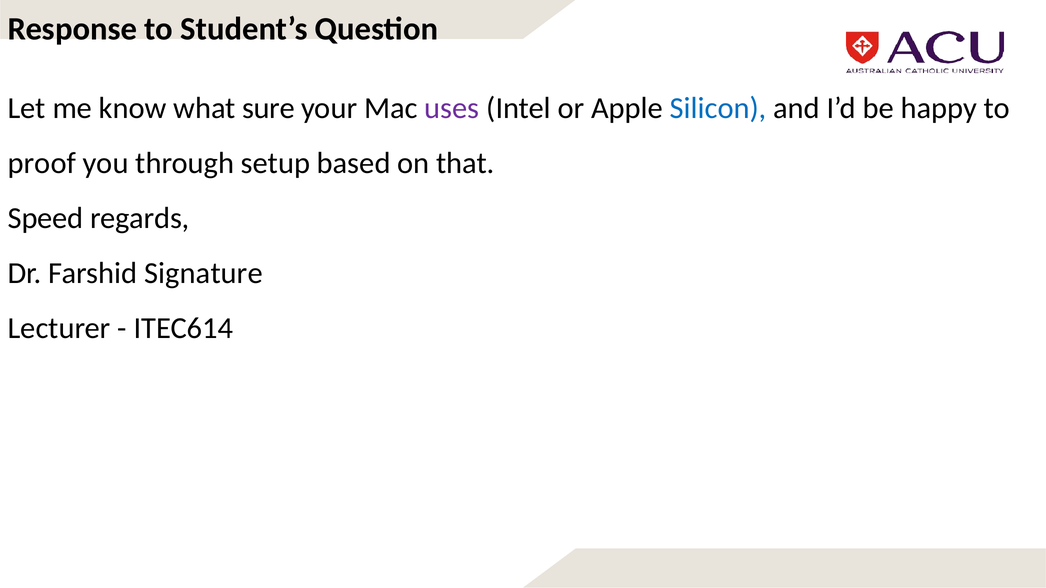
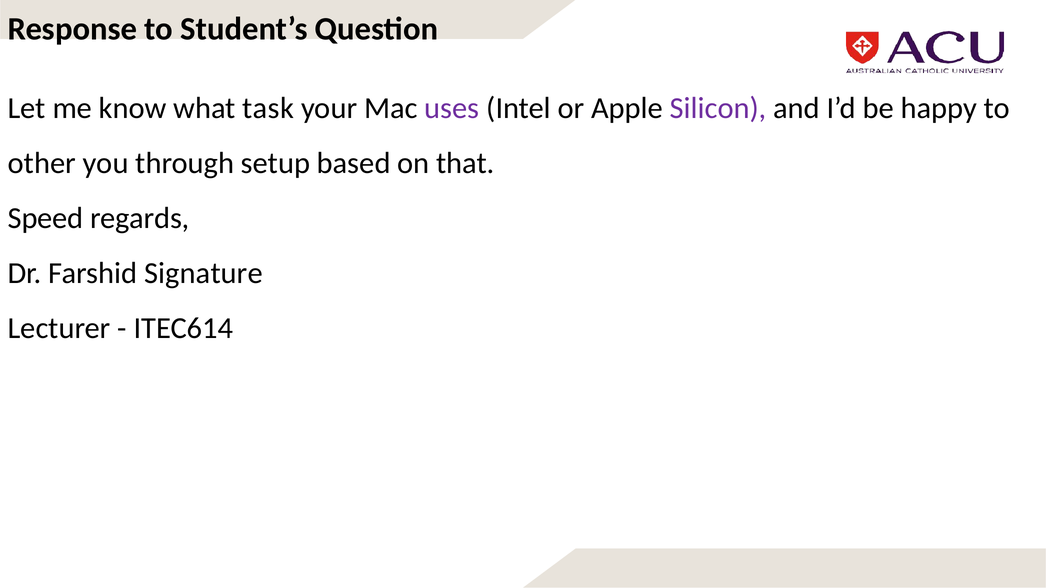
sure: sure -> task
Silicon colour: blue -> purple
proof: proof -> other
